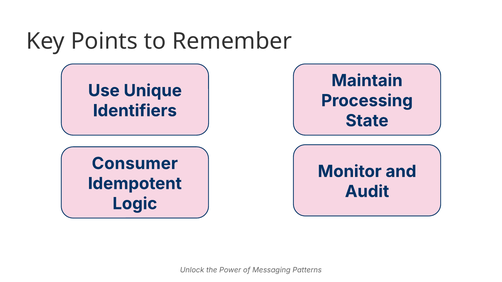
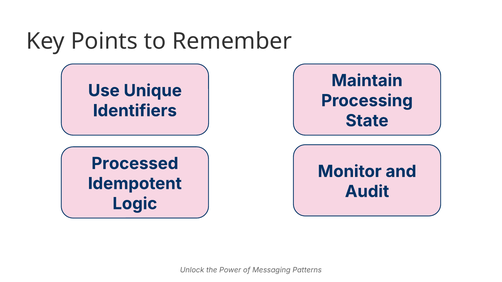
Consumer: Consumer -> Processed
